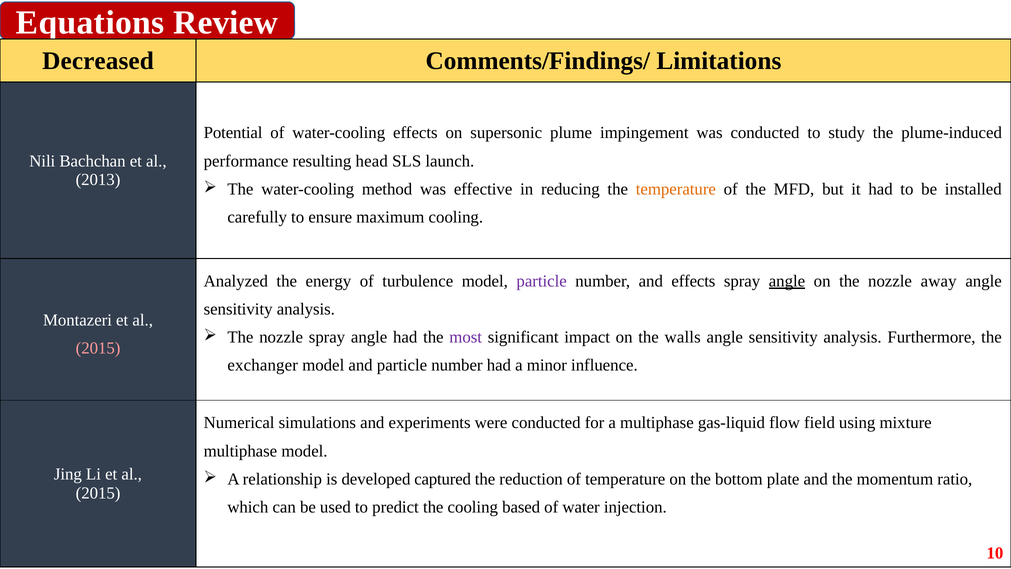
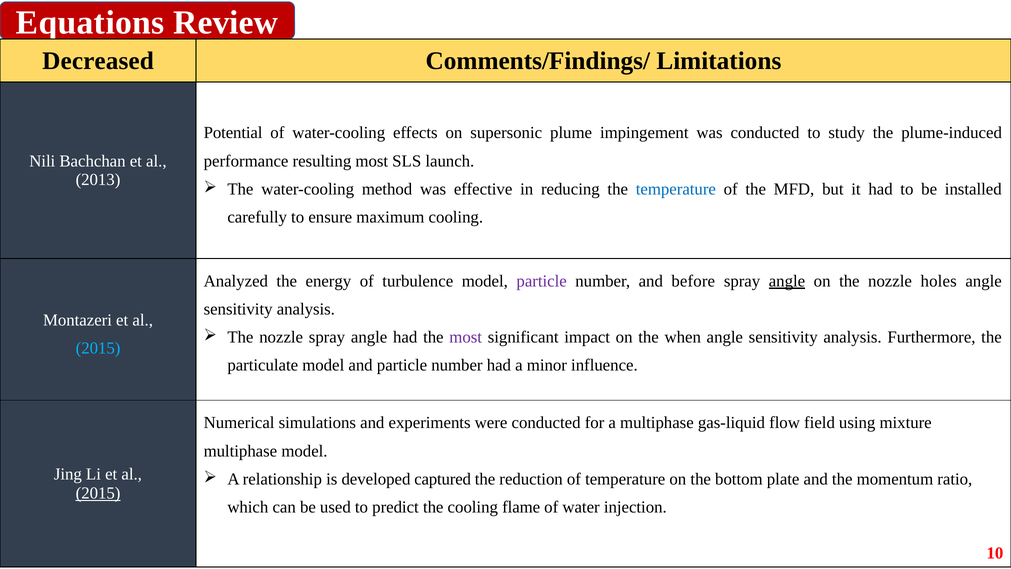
resulting head: head -> most
temperature at (676, 189) colour: orange -> blue
and effects: effects -> before
away: away -> holes
walls: walls -> when
2015 at (98, 348) colour: pink -> light blue
exchanger: exchanger -> particulate
2015 at (98, 493) underline: none -> present
based: based -> flame
